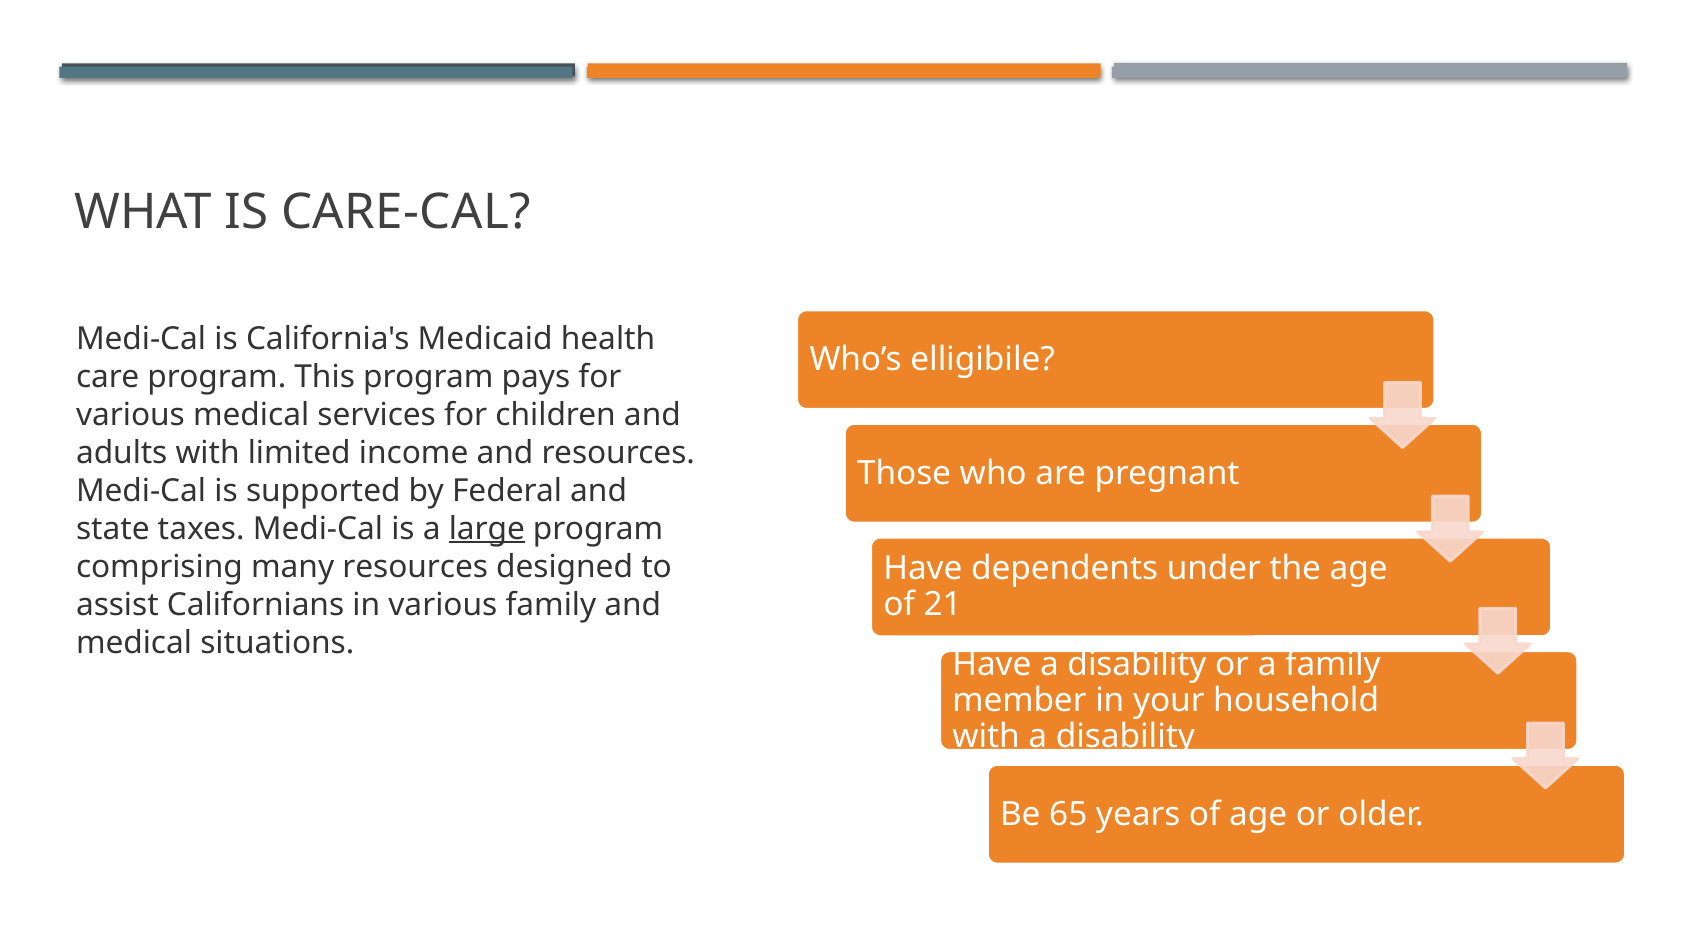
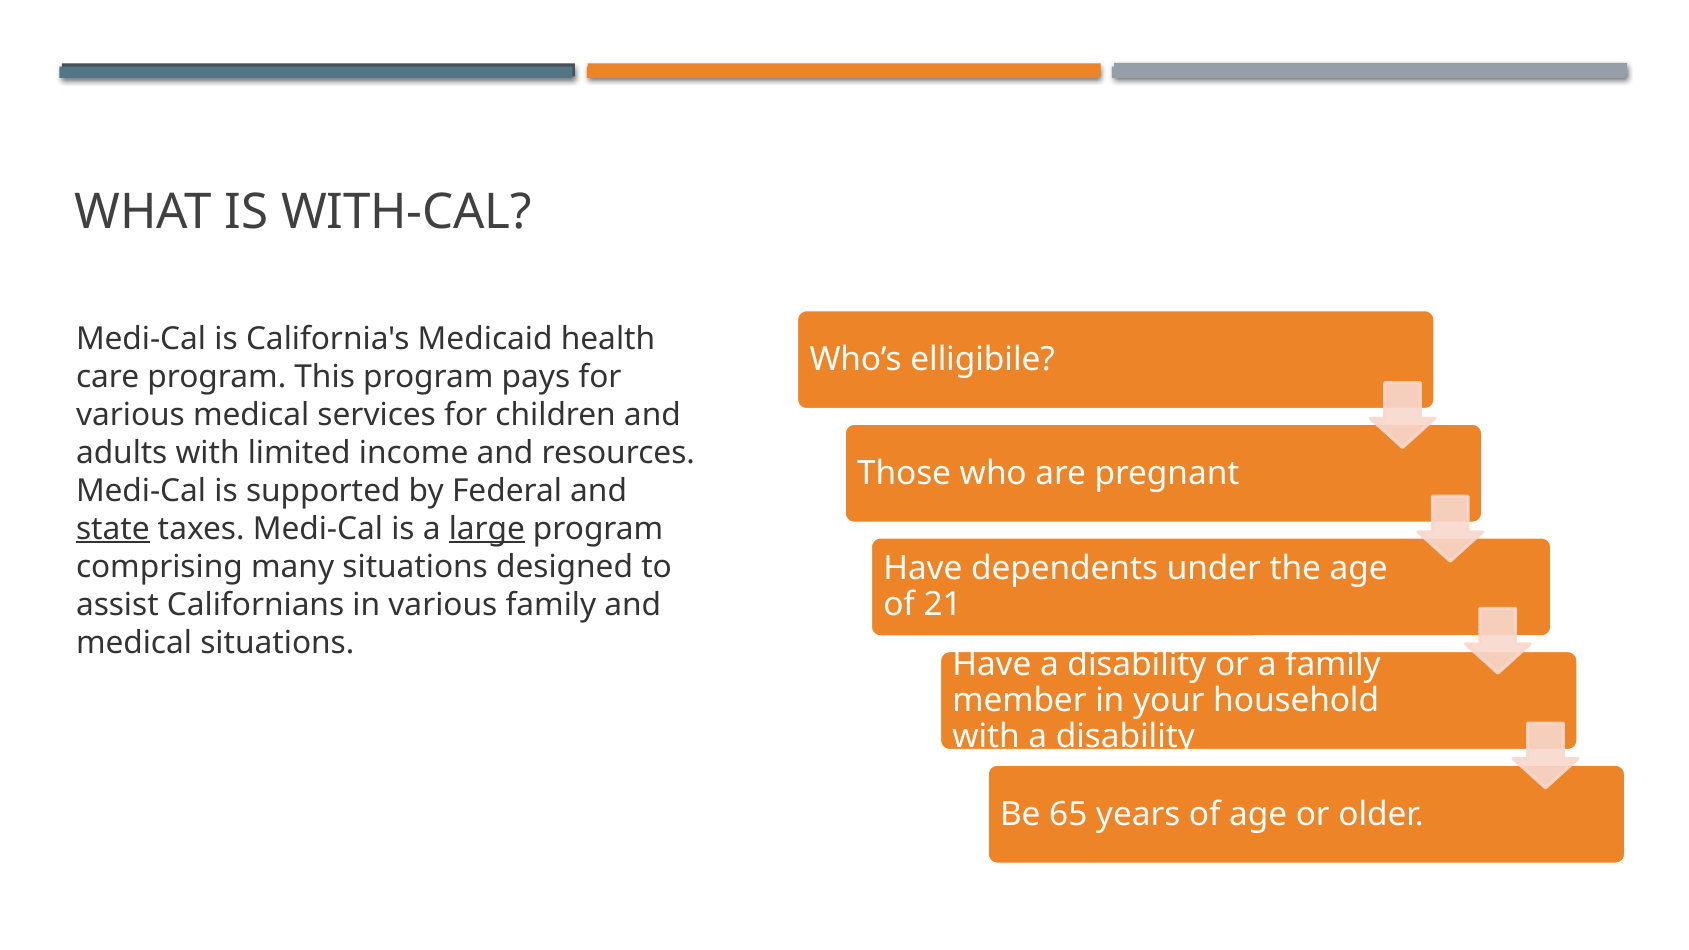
CARE-CAL: CARE-CAL -> WITH-CAL
state underline: none -> present
many resources: resources -> situations
